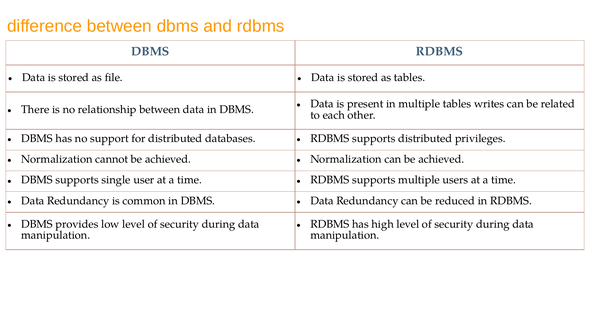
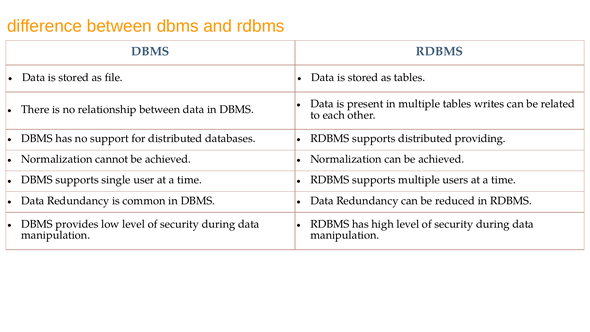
privileges: privileges -> providing
